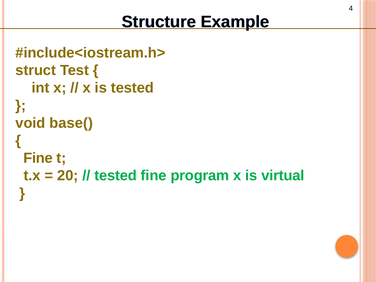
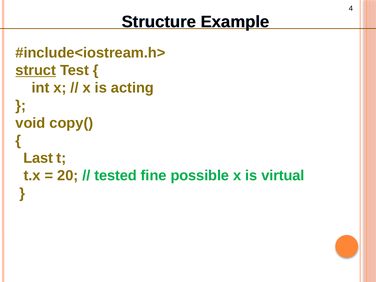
struct underline: none -> present
is tested: tested -> acting
base(: base( -> copy(
Fine at (38, 158): Fine -> Last
program: program -> possible
